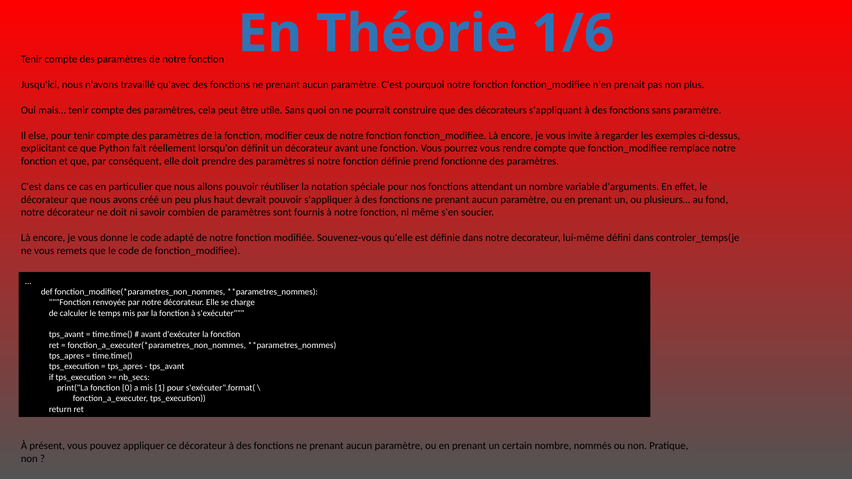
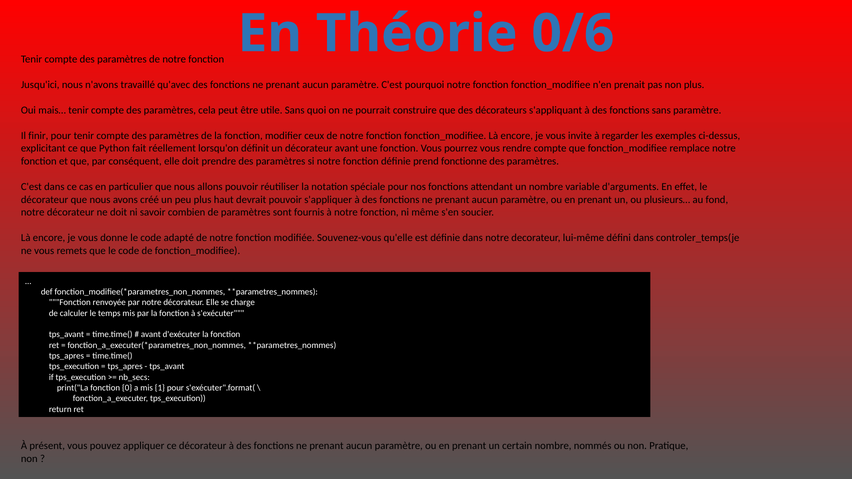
1/6: 1/6 -> 0/6
else: else -> finir
